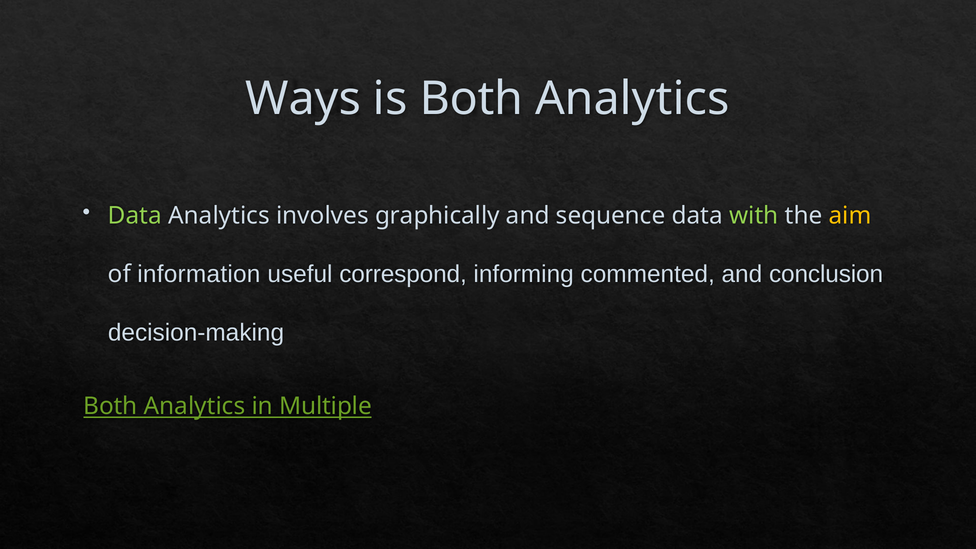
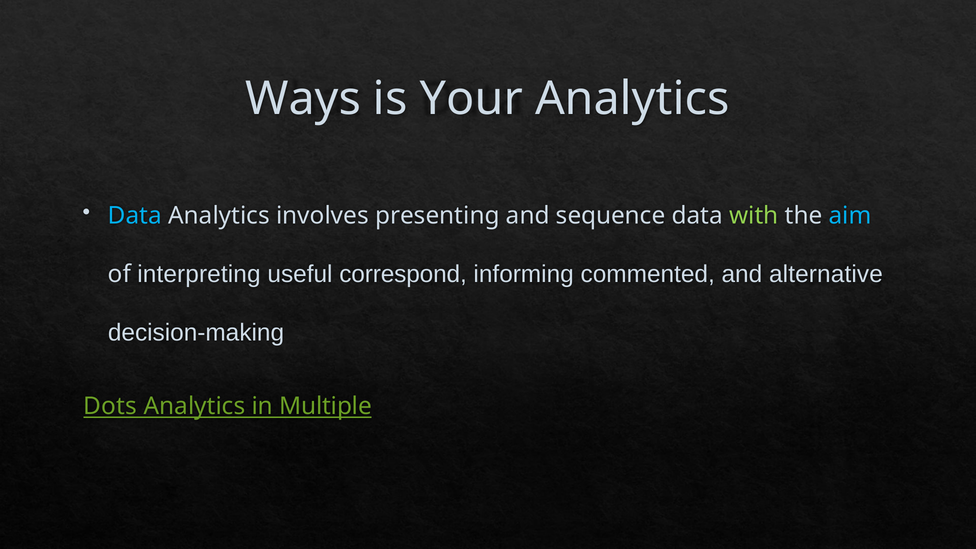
is Both: Both -> Your
Data at (135, 216) colour: light green -> light blue
graphically: graphically -> presenting
aim colour: yellow -> light blue
information: information -> interpreting
conclusion: conclusion -> alternative
Both at (110, 406): Both -> Dots
